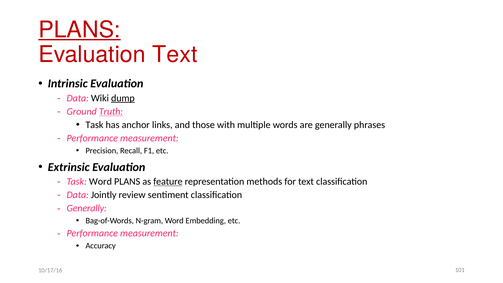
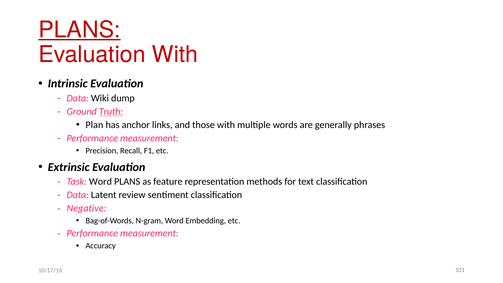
Evaluation Text: Text -> With
dump underline: present -> none
Task at (94, 125): Task -> Plan
feature underline: present -> none
Jointly: Jointly -> Latent
Generally at (87, 208): Generally -> Negative
